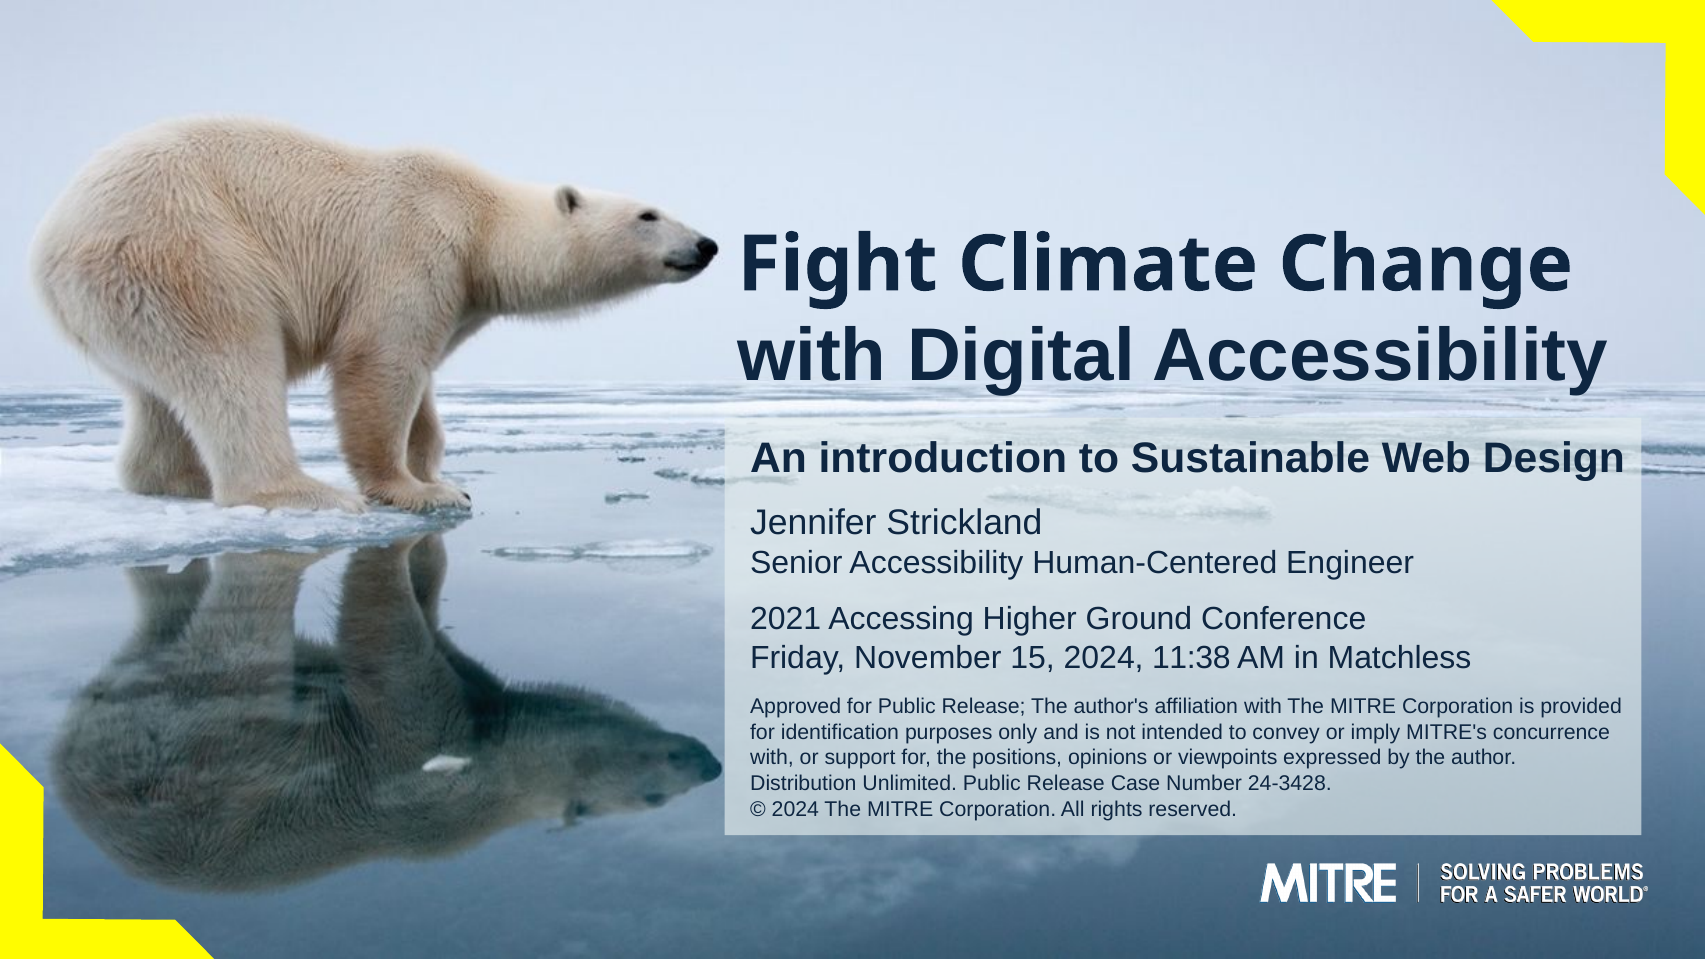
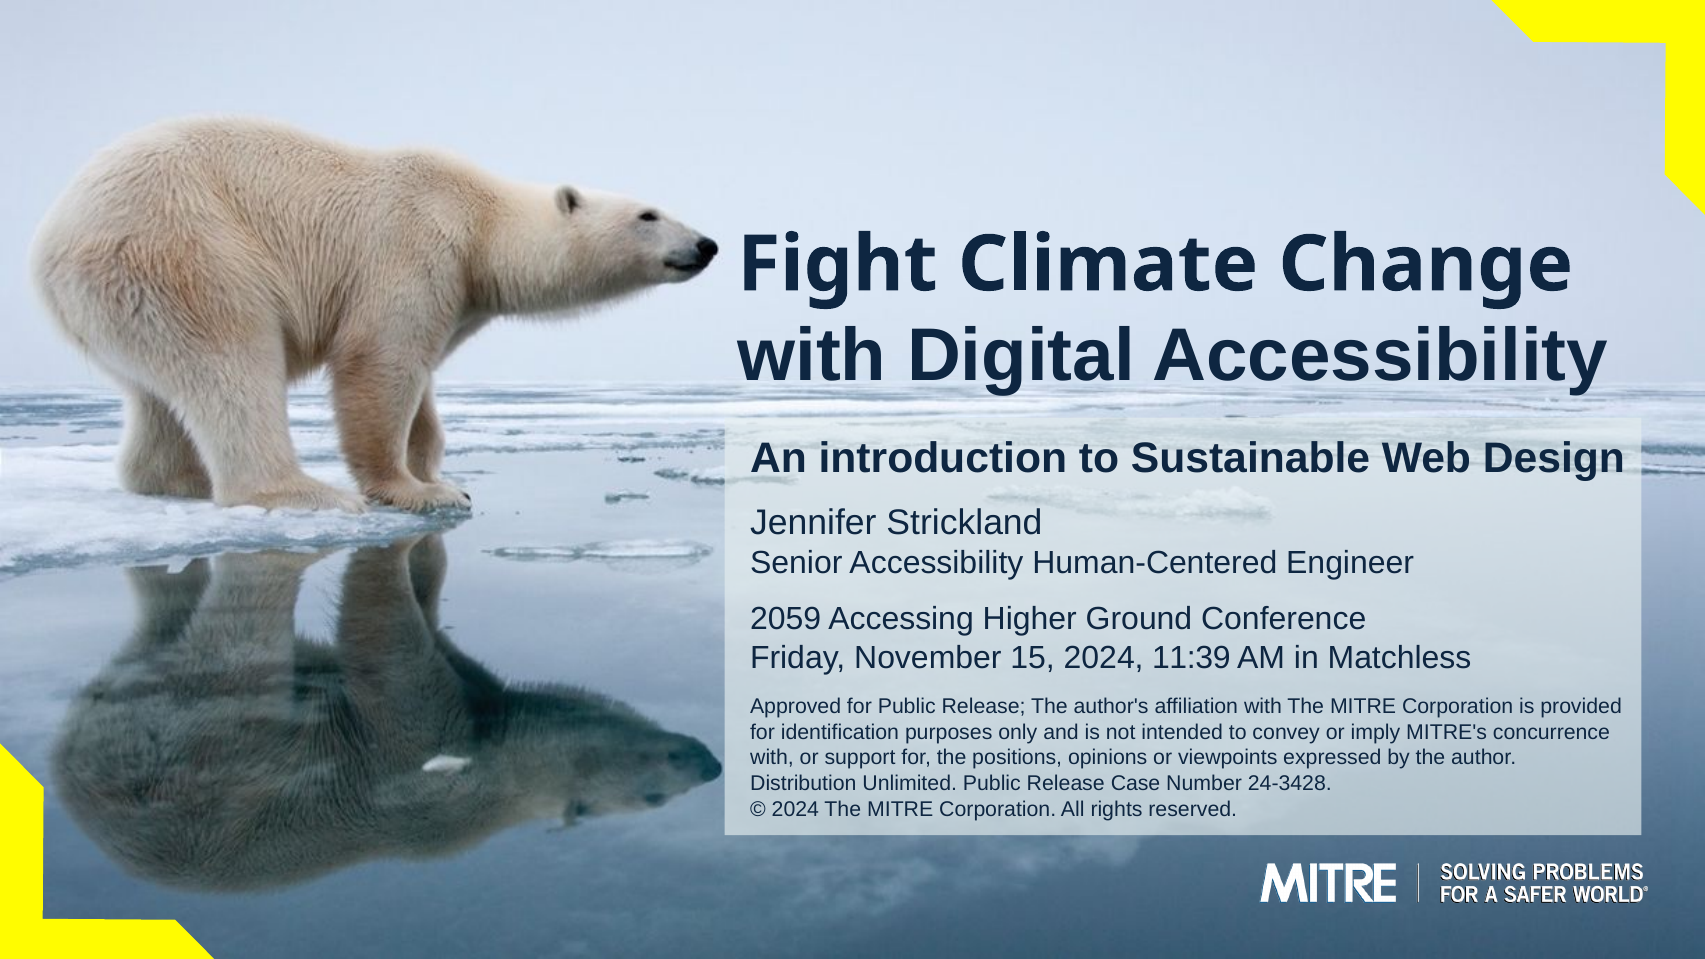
2021: 2021 -> 2059
11:38: 11:38 -> 11:39
